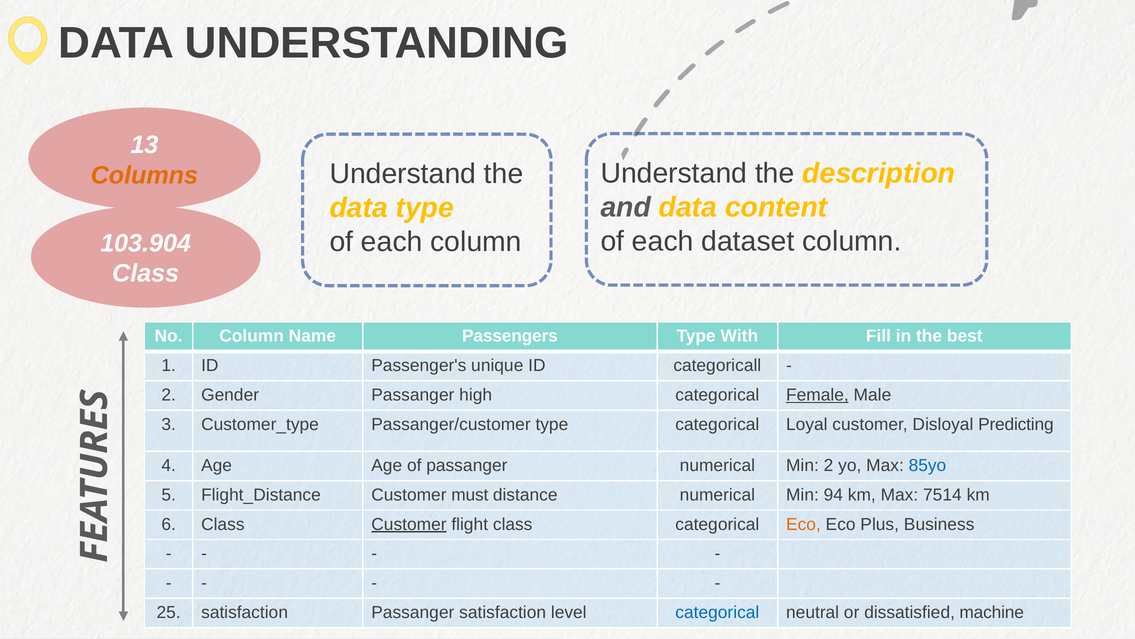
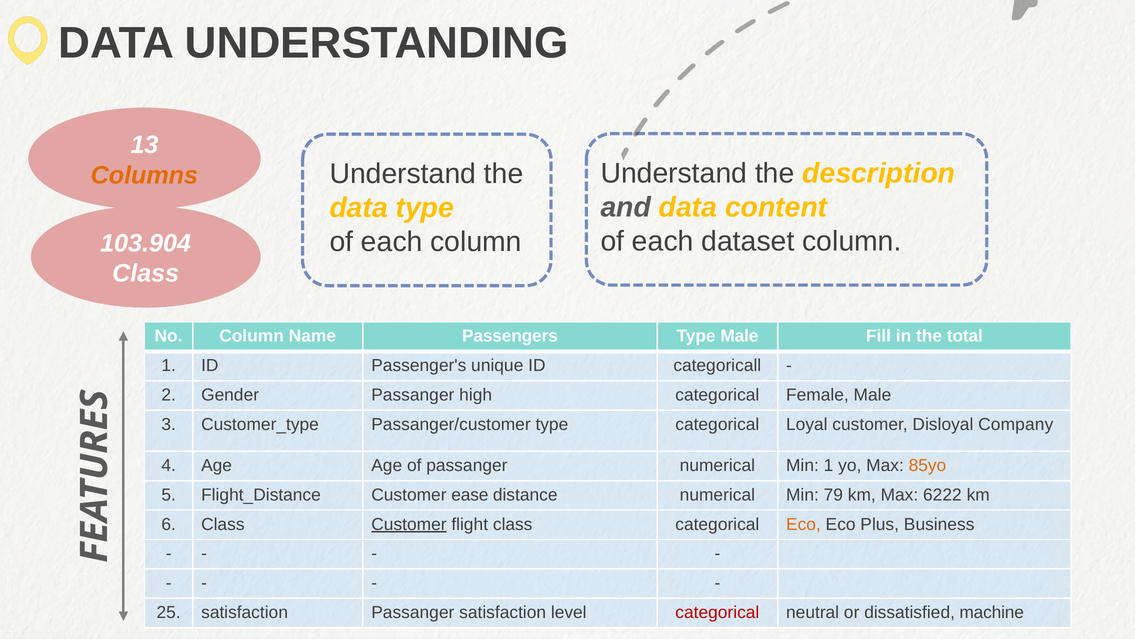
Type With: With -> Male
best: best -> total
Female underline: present -> none
Predicting: Predicting -> Company
Min 2: 2 -> 1
85yo colour: blue -> orange
must: must -> ease
94: 94 -> 79
7514: 7514 -> 6222
categorical at (717, 612) colour: blue -> red
